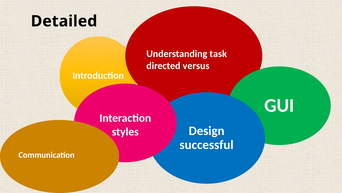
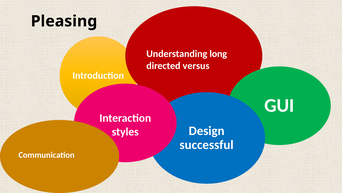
Detailed: Detailed -> Pleasing
task: task -> long
